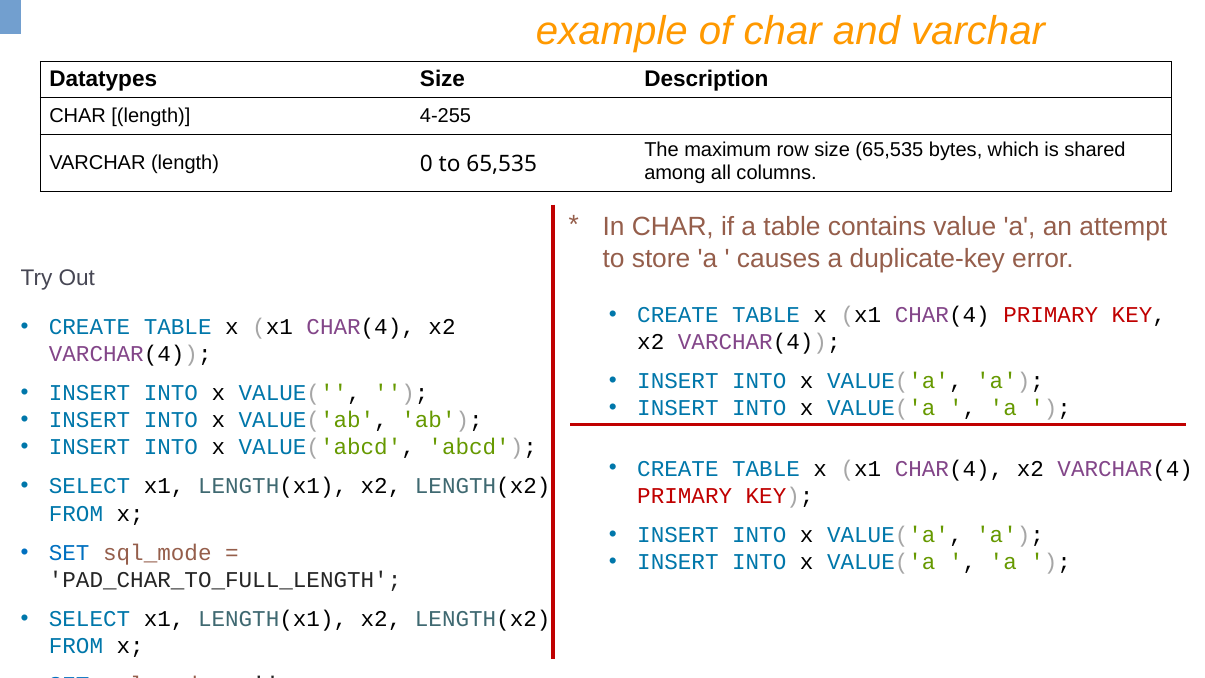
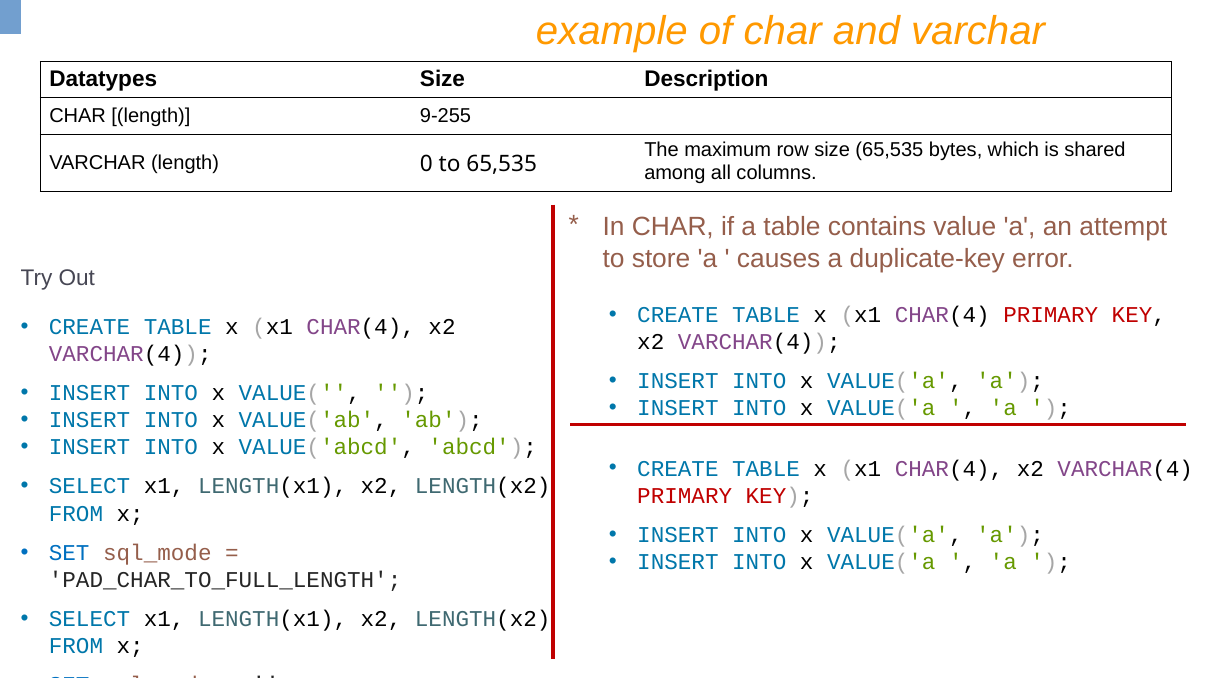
4-255: 4-255 -> 9-255
